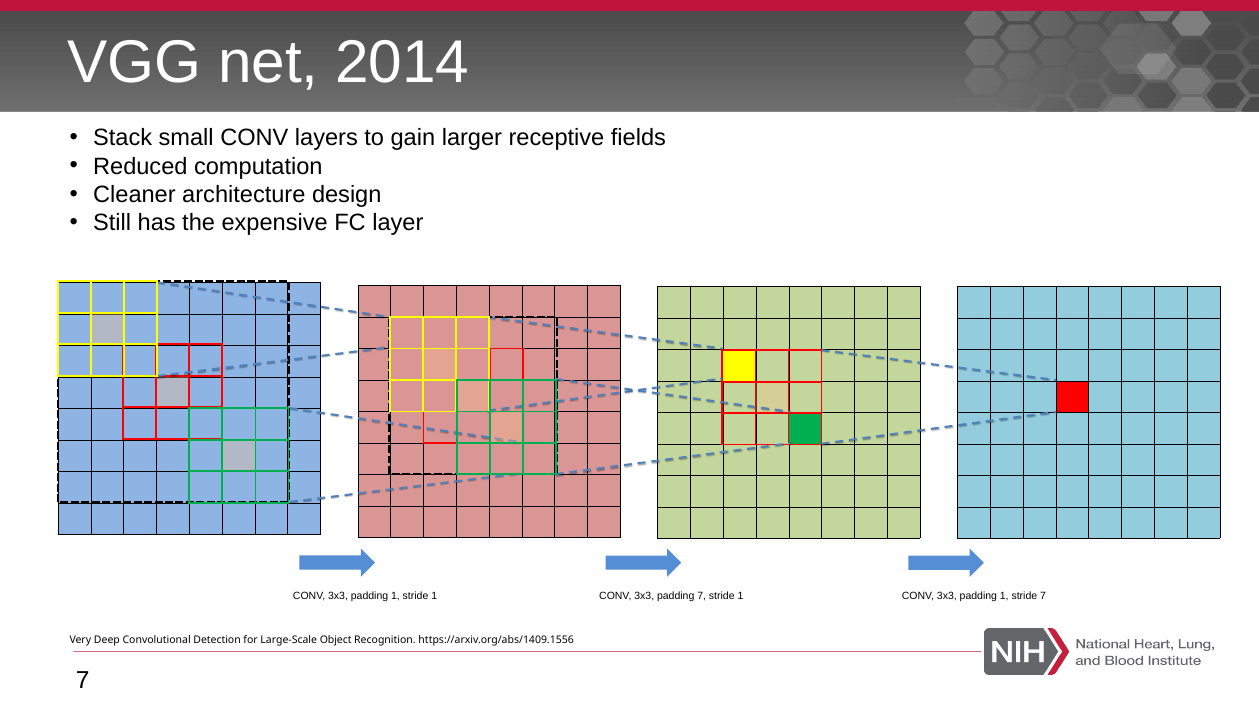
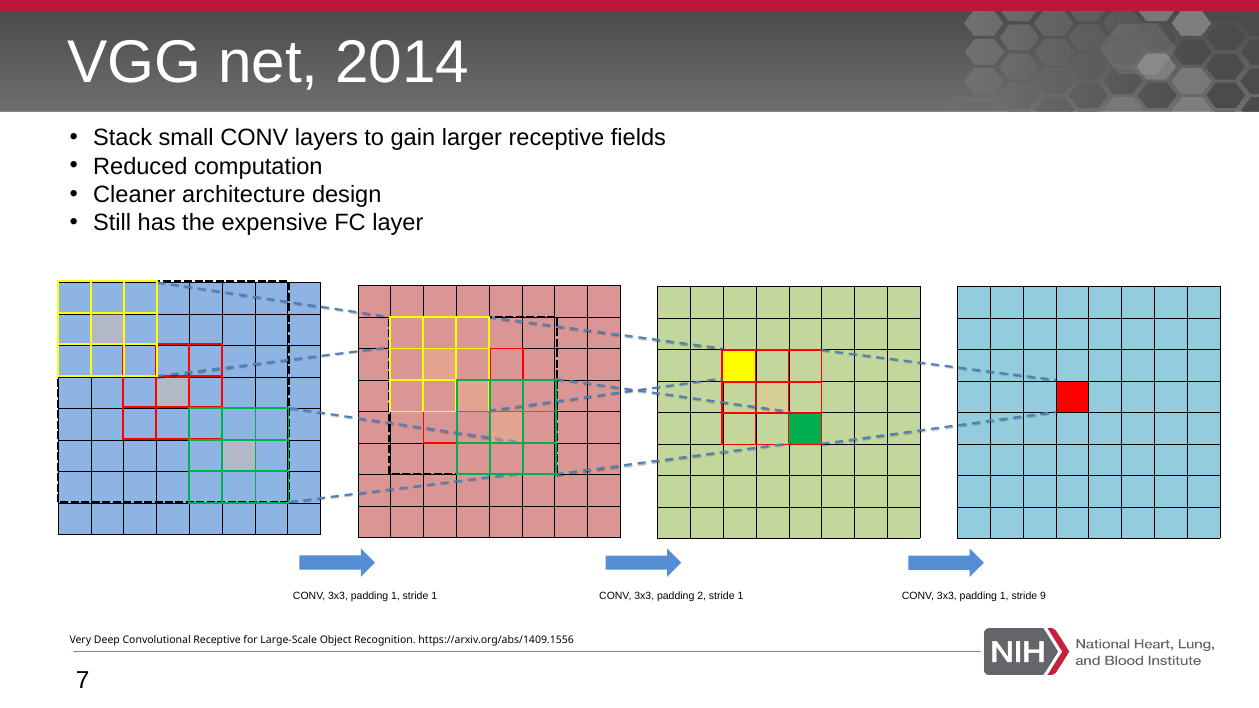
padding 7: 7 -> 2
stride 7: 7 -> 9
Convolutional Detection: Detection -> Receptive
